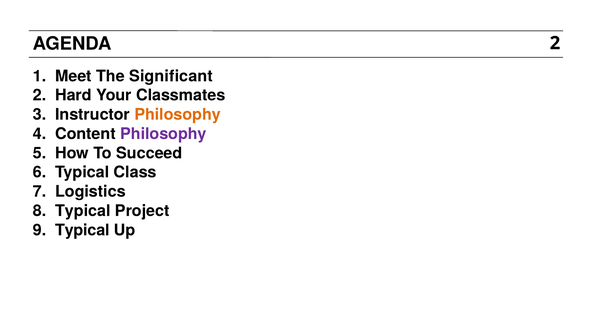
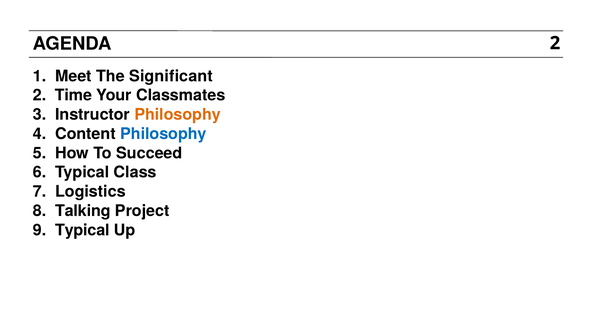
Hard: Hard -> Time
Philosophy at (163, 134) colour: purple -> blue
Typical at (83, 211): Typical -> Talking
